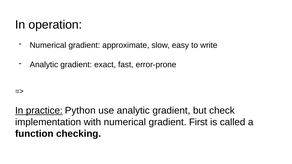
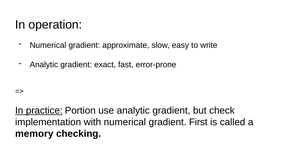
Python: Python -> Portion
function: function -> memory
